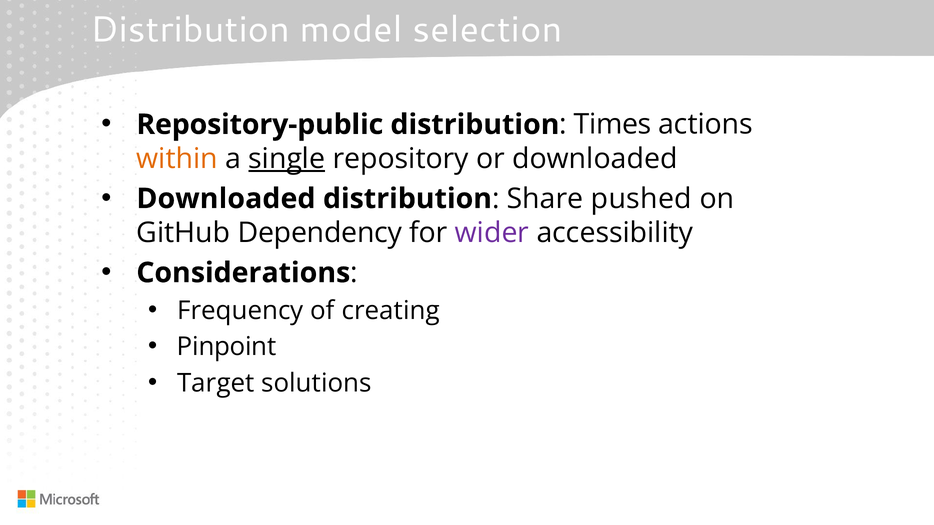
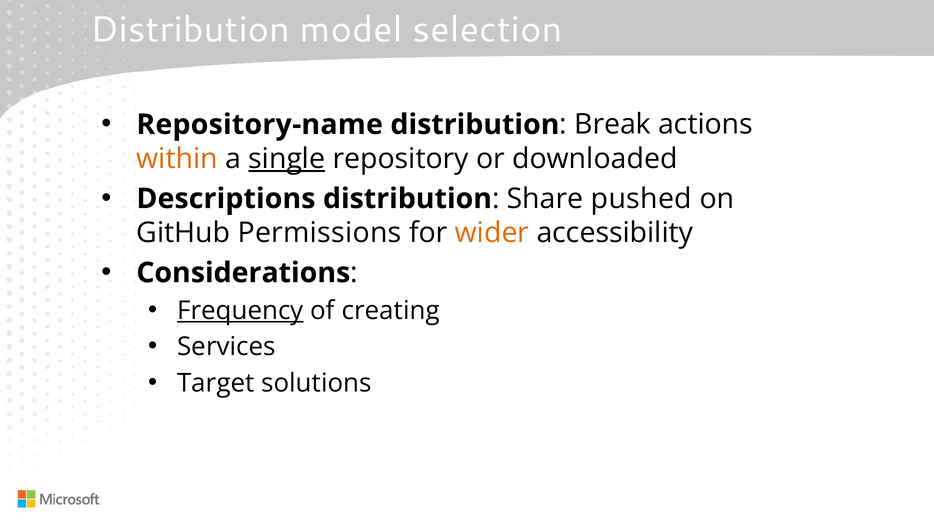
Repository-public: Repository-public -> Repository-name
Times: Times -> Break
Downloaded at (226, 199): Downloaded -> Descriptions
Dependency: Dependency -> Permissions
wider colour: purple -> orange
Frequency underline: none -> present
Pinpoint: Pinpoint -> Services
